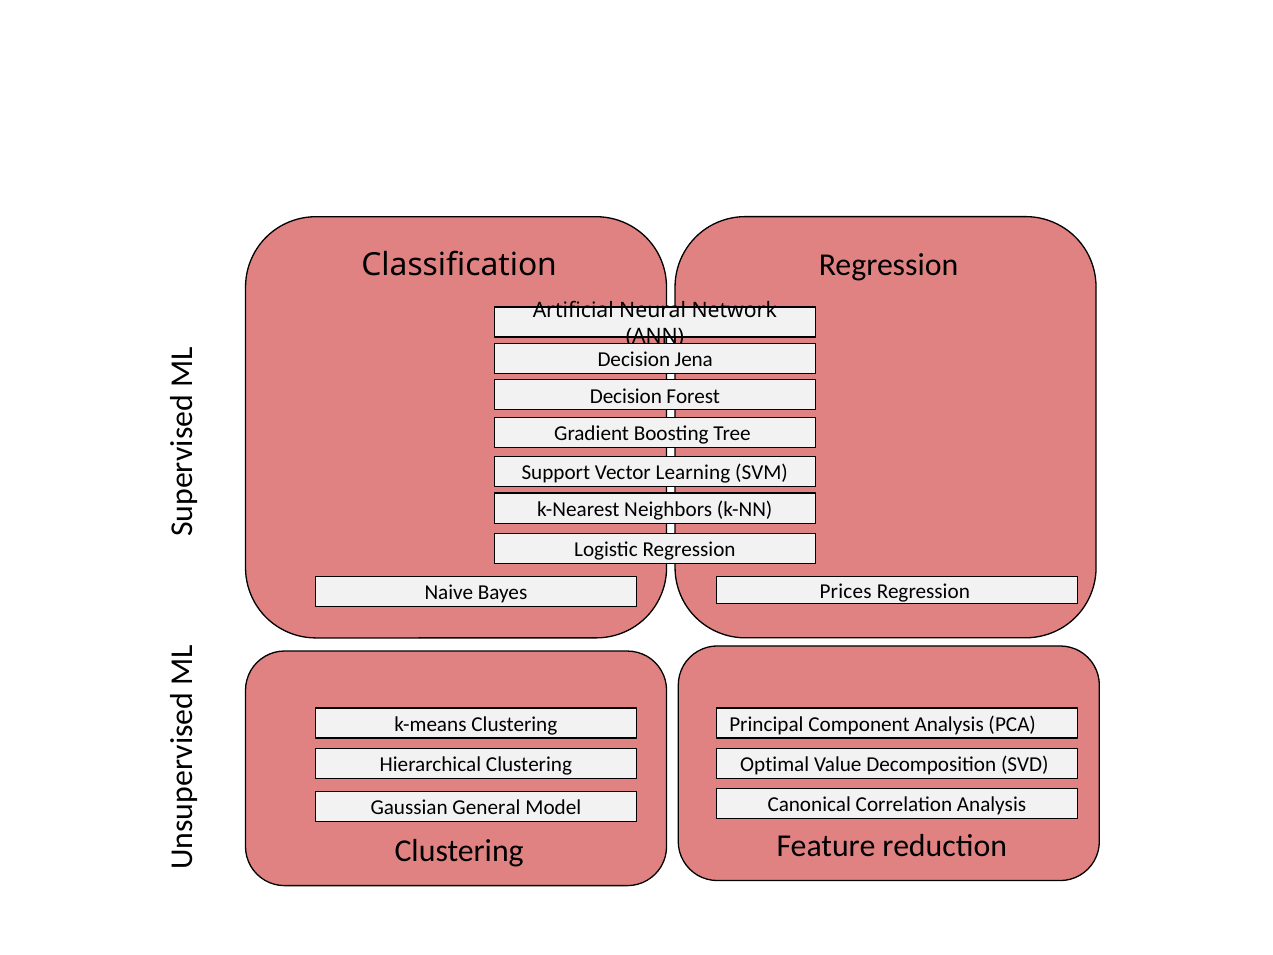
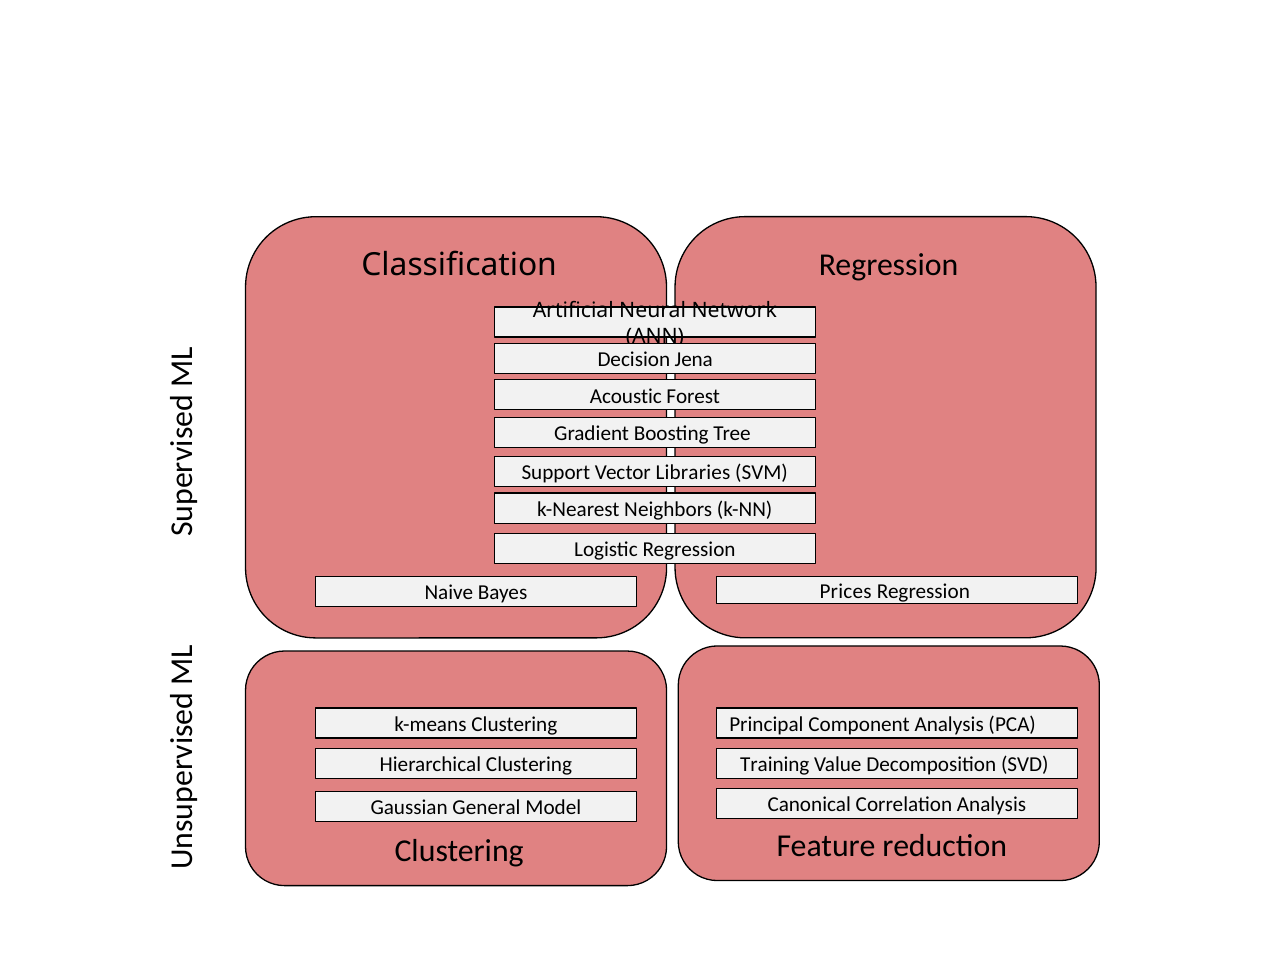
Decision at (626, 396): Decision -> Acoustic
Learning: Learning -> Libraries
Optimal: Optimal -> Training
